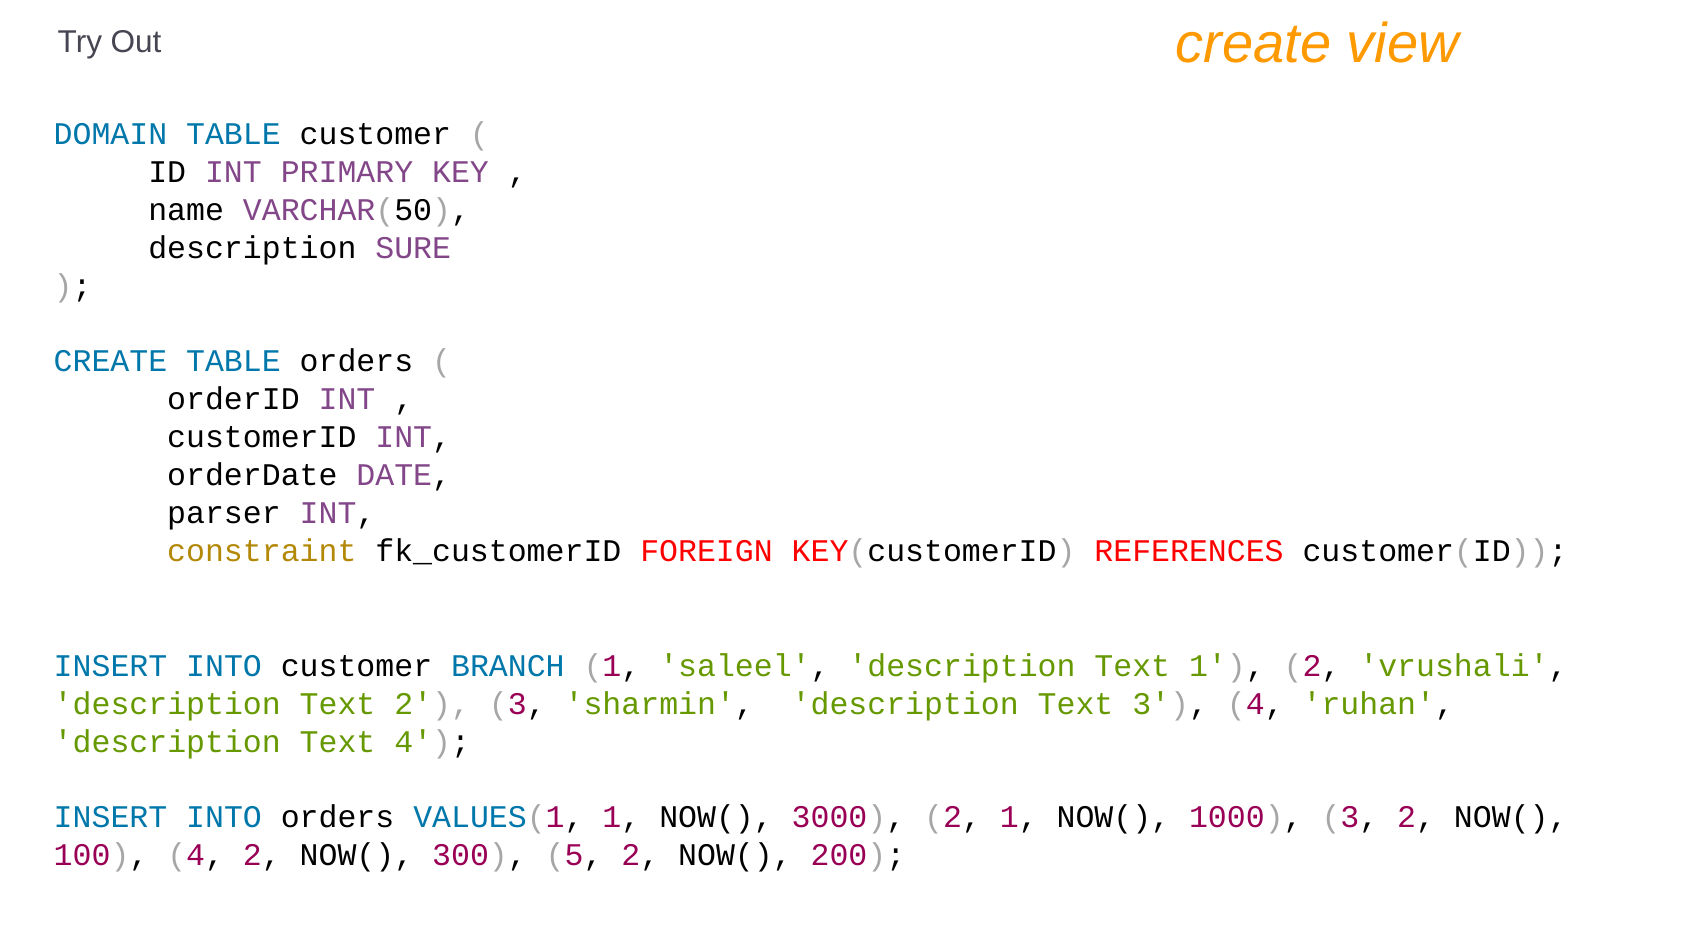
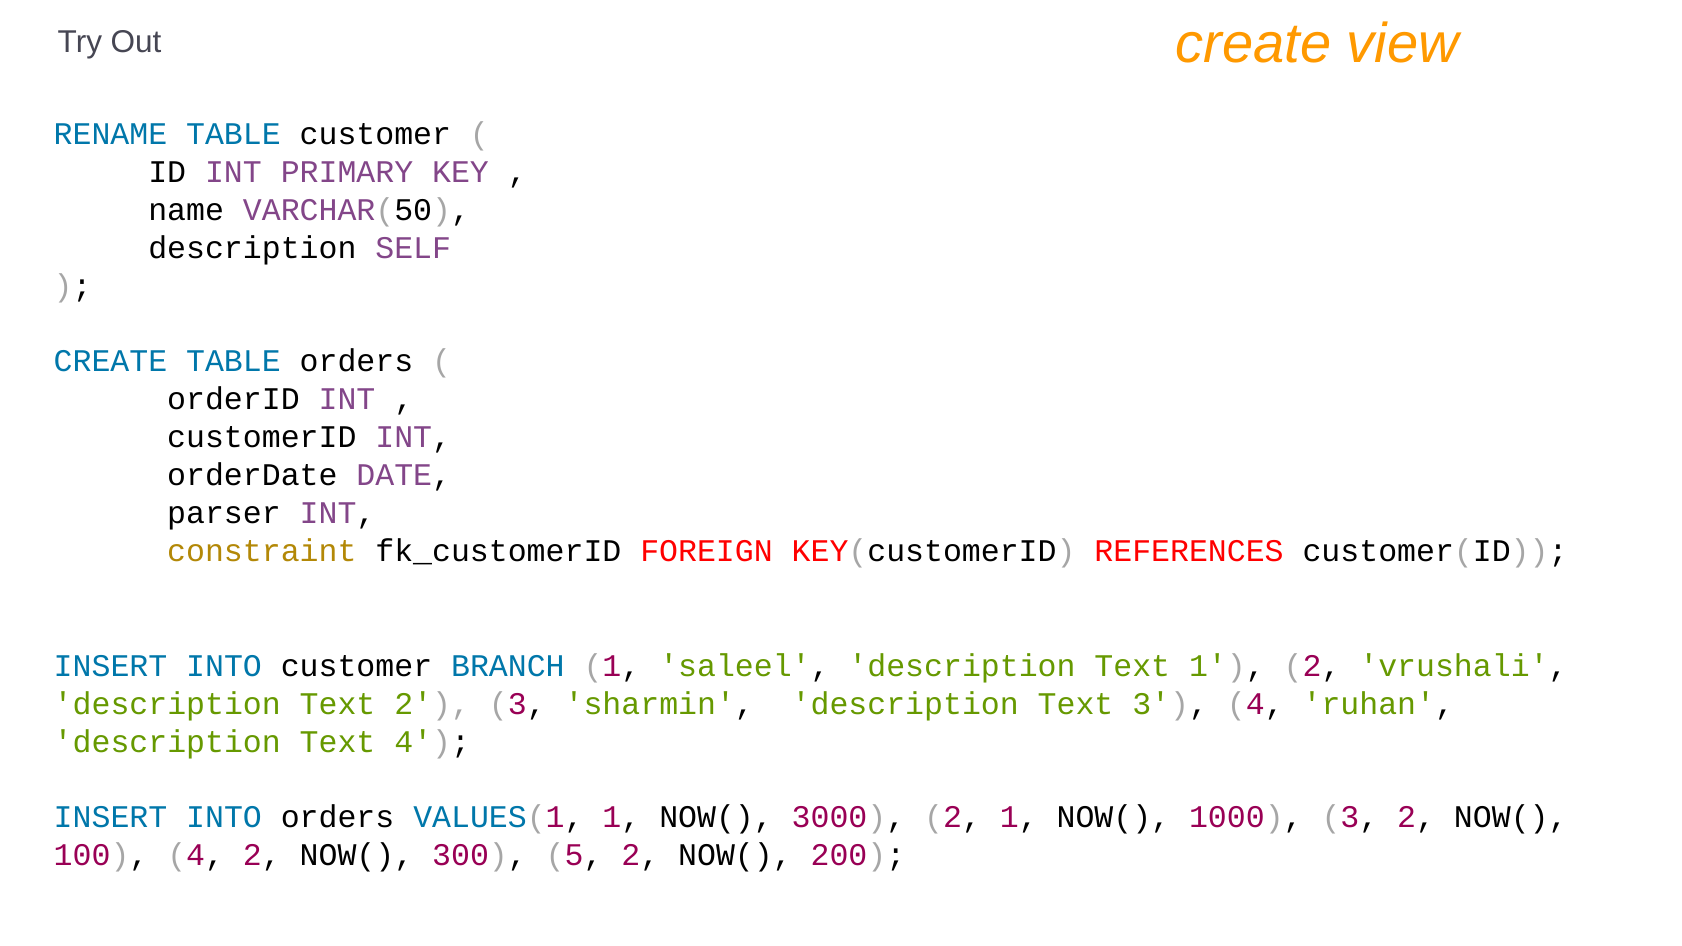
DOMAIN: DOMAIN -> RENAME
SURE: SURE -> SELF
